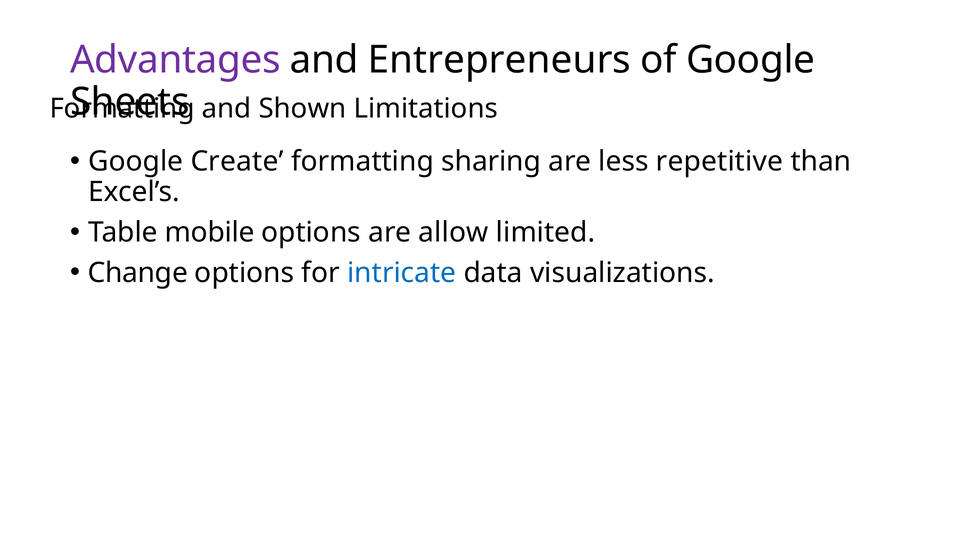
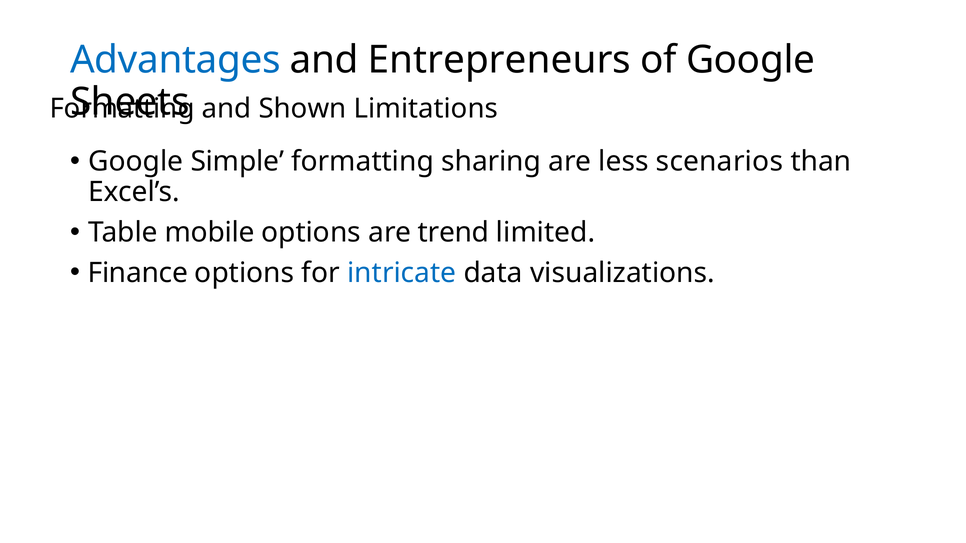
Advantages colour: purple -> blue
Create: Create -> Simple
repetitive: repetitive -> scenarios
allow: allow -> trend
Change: Change -> Finance
